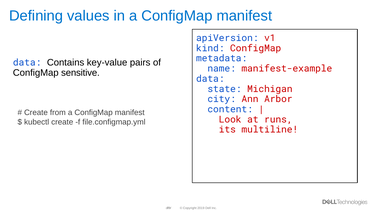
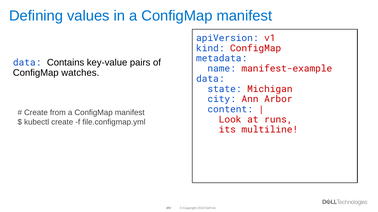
sensitive: sensitive -> watches
